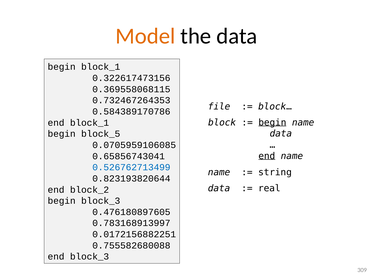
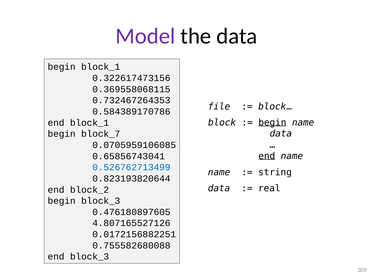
Model colour: orange -> purple
block_5: block_5 -> block_7
0.783168913997: 0.783168913997 -> 4.807165527126
